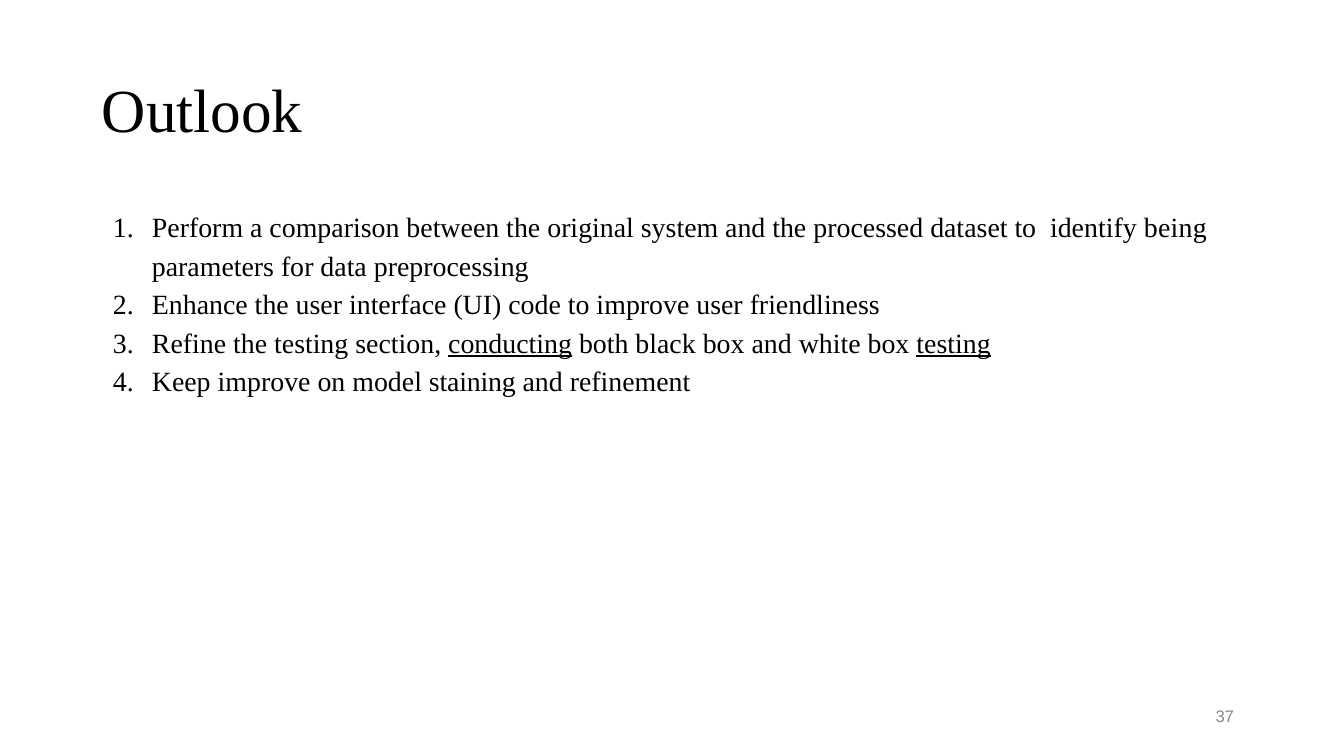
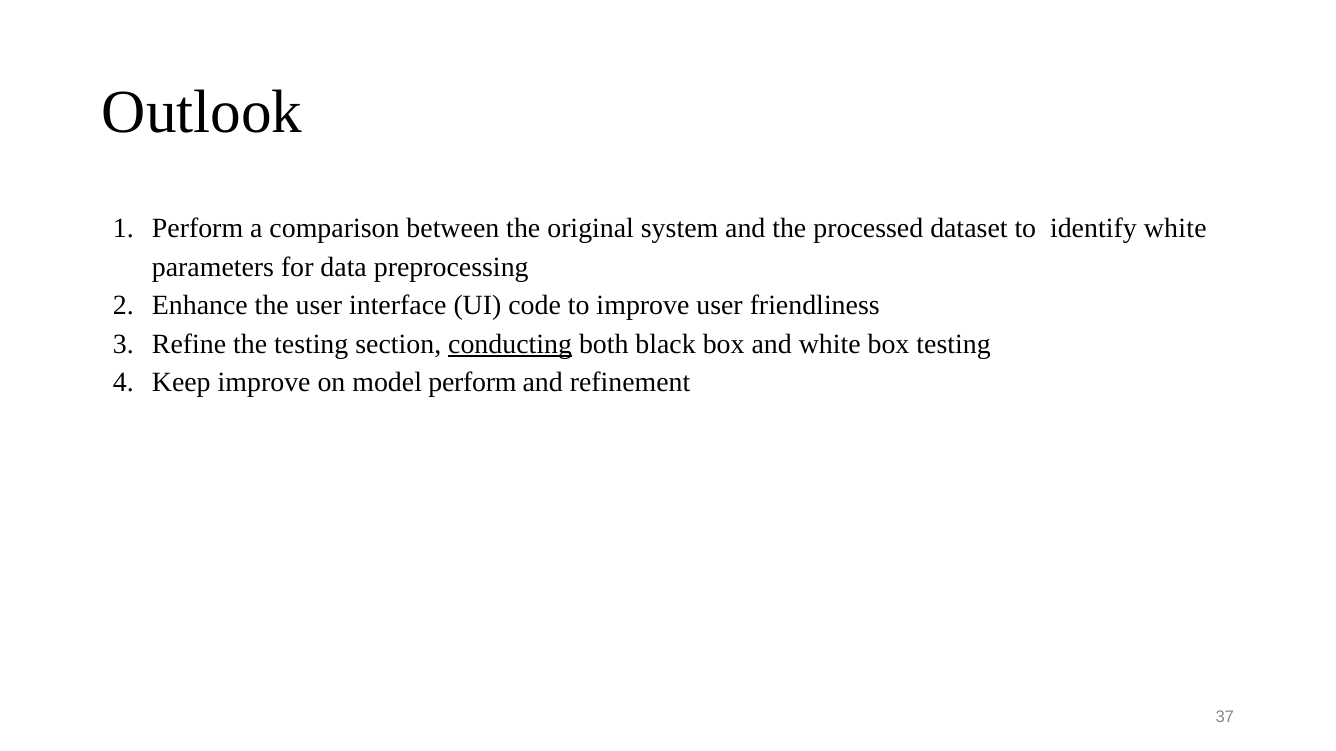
identify being: being -> white
testing at (954, 344) underline: present -> none
model staining: staining -> perform
